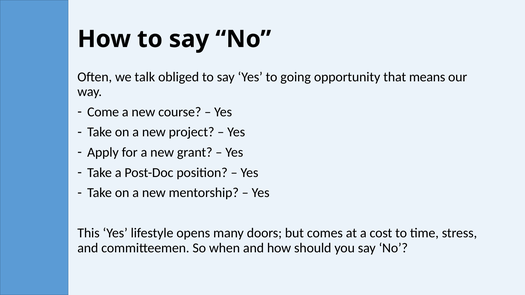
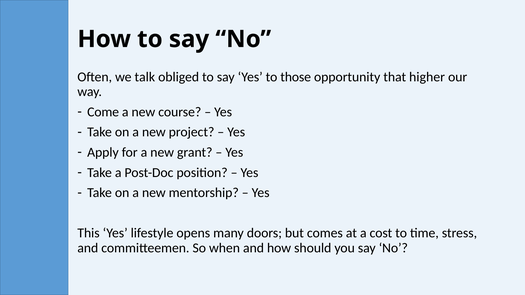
going: going -> those
means: means -> higher
